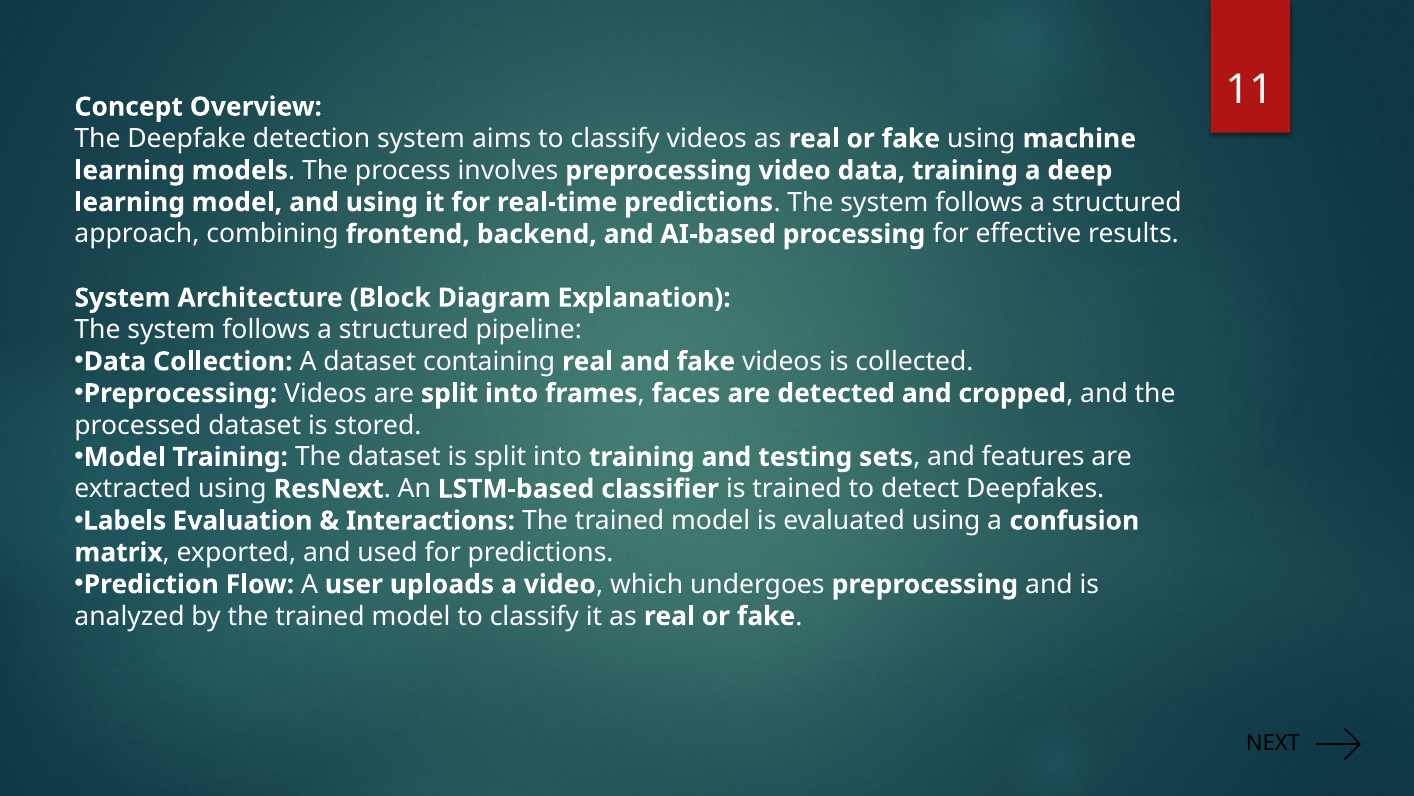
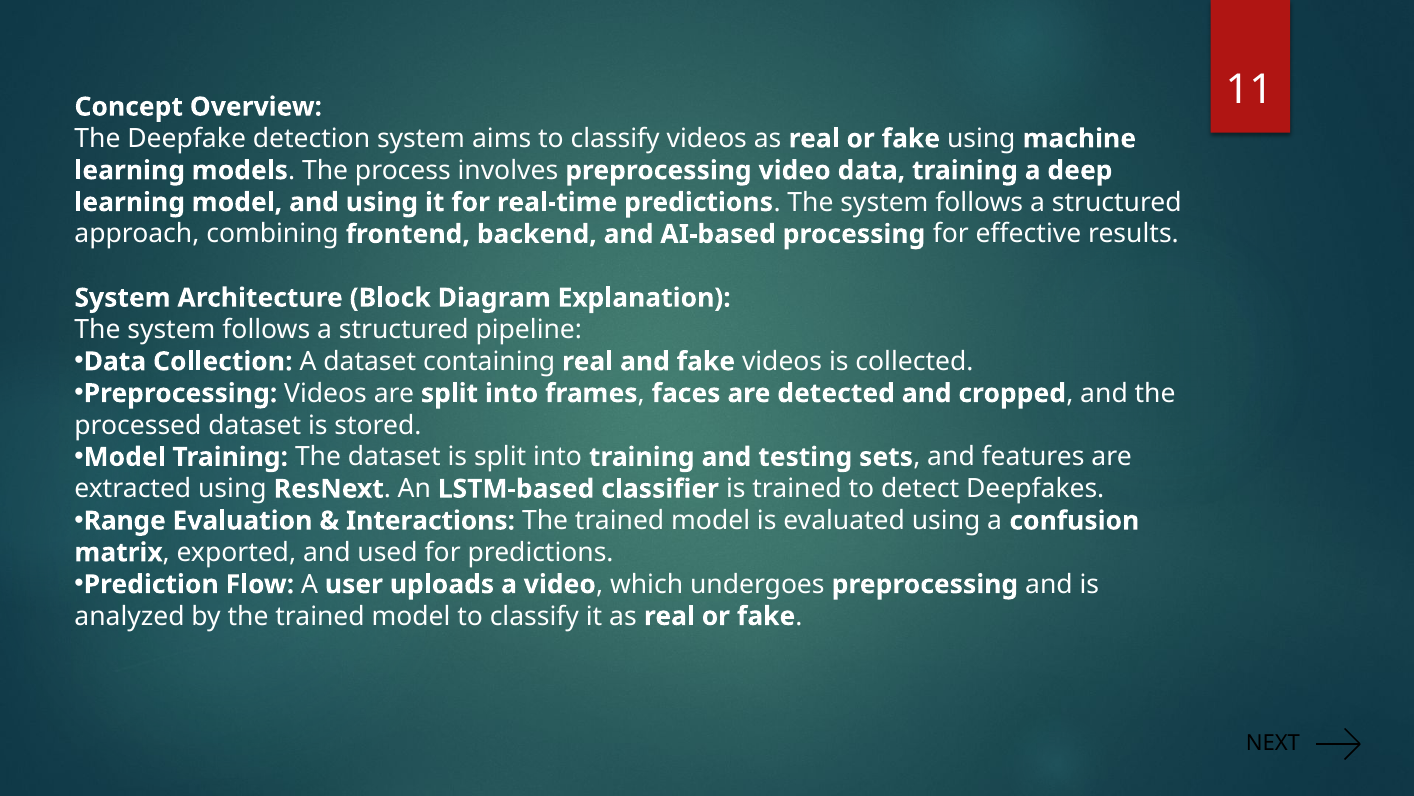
Labels: Labels -> Range
